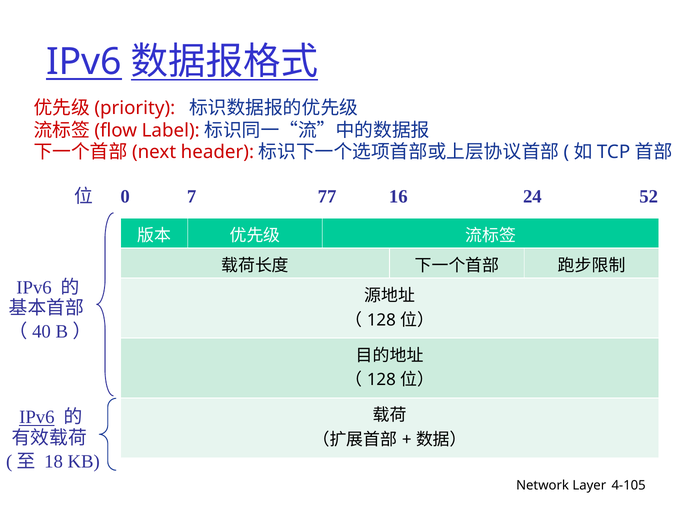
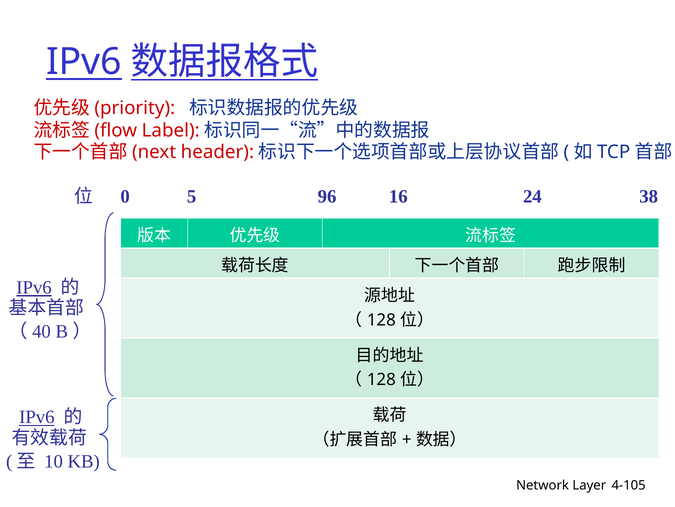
7: 7 -> 5
52: 52 -> 38
77: 77 -> 96
IPv6 at (34, 287) underline: none -> present
18: 18 -> 10
